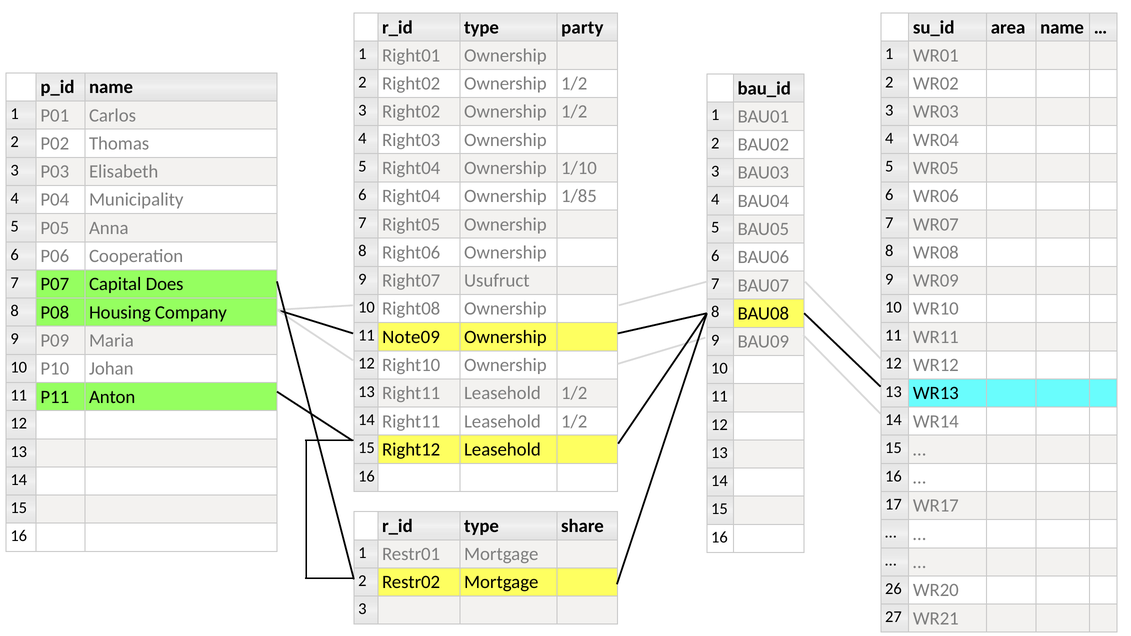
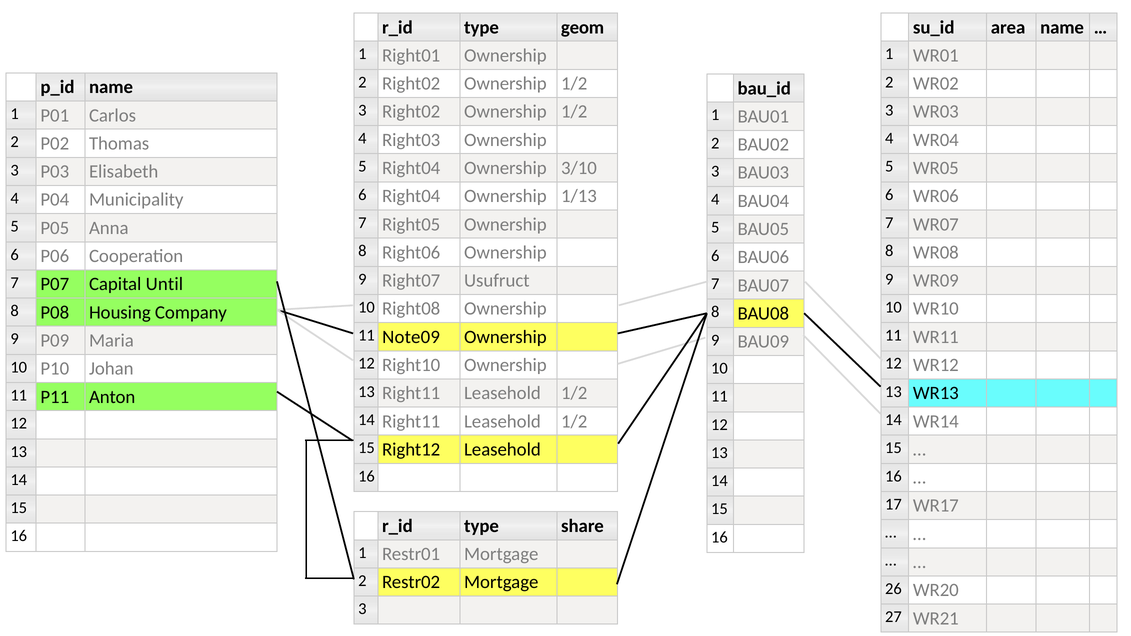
party: party -> geom
1/10: 1/10 -> 3/10
1/85: 1/85 -> 1/13
Does: Does -> Until
